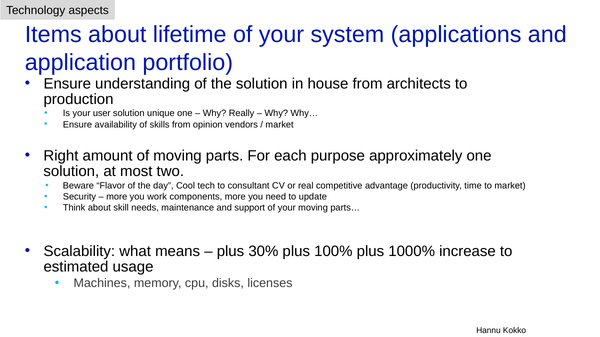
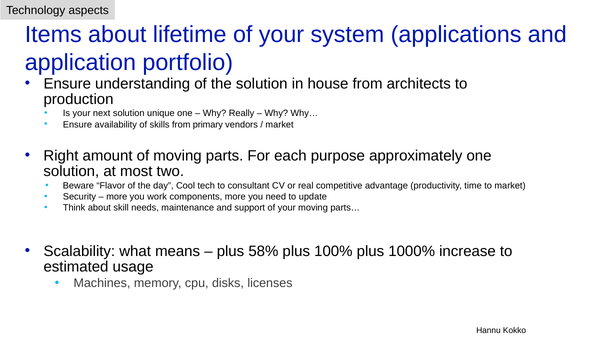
user: user -> next
opinion: opinion -> primary
30%: 30% -> 58%
